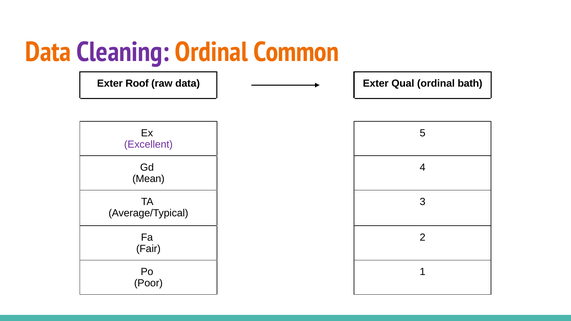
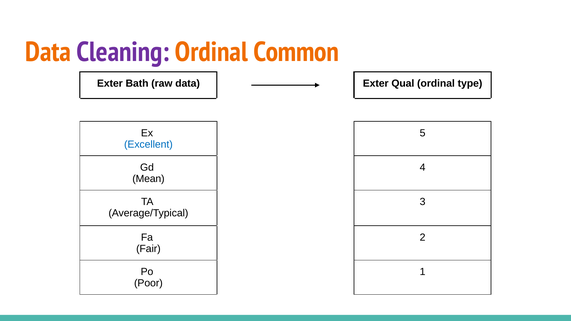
Roof: Roof -> Bath
bath: bath -> type
Excellent colour: purple -> blue
